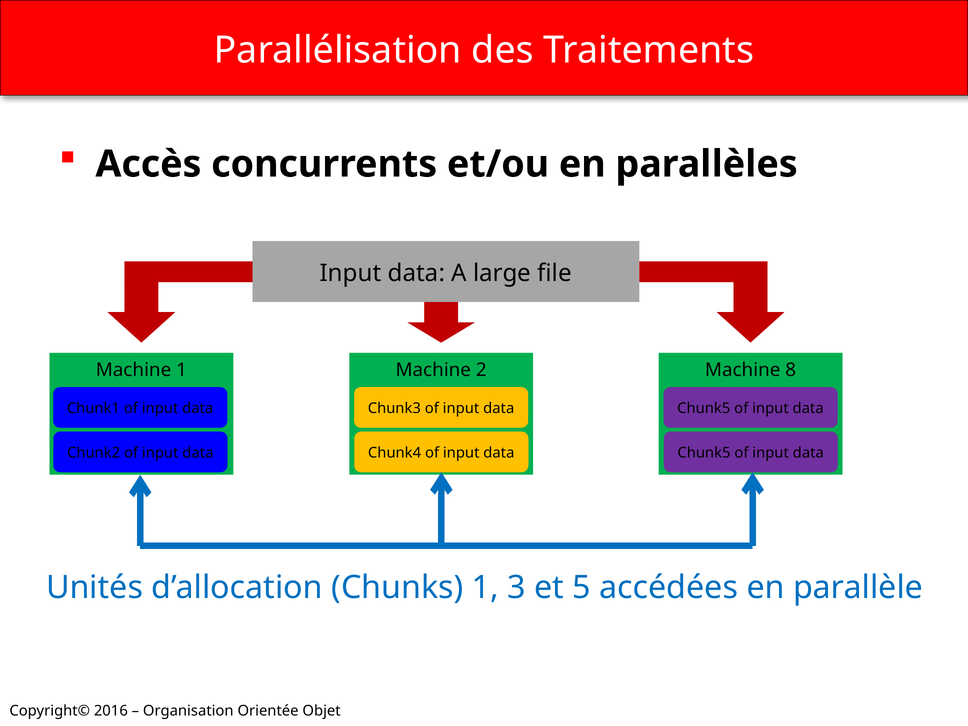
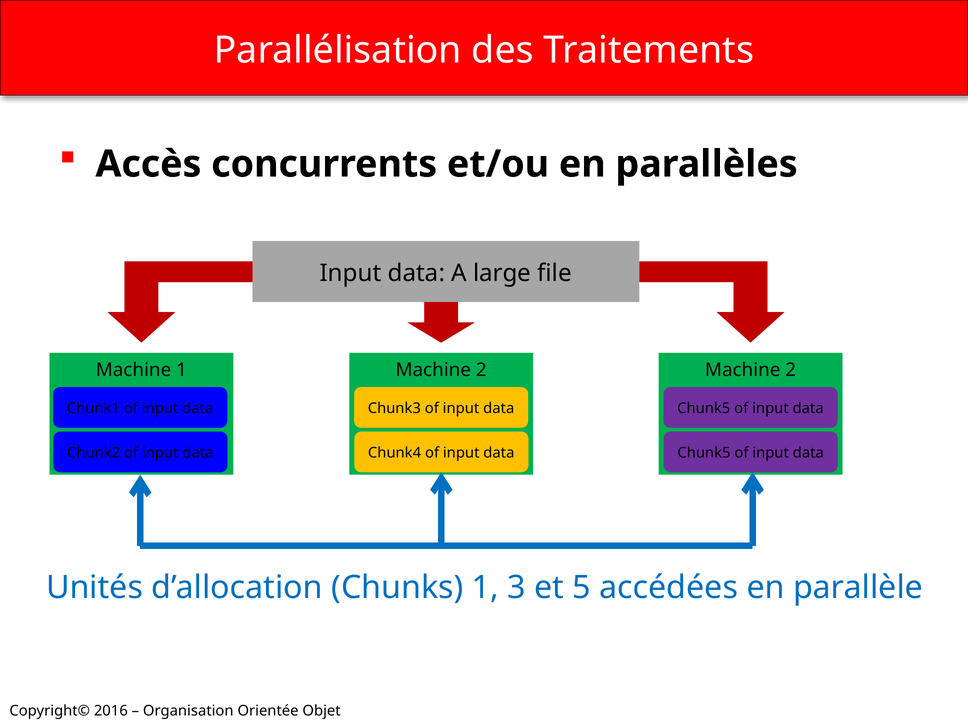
8 at (791, 370): 8 -> 2
